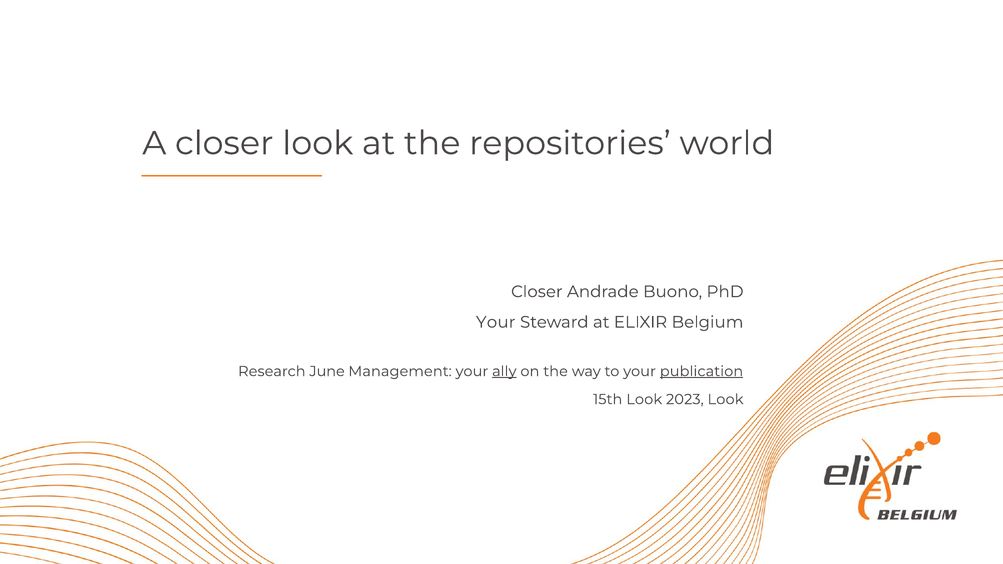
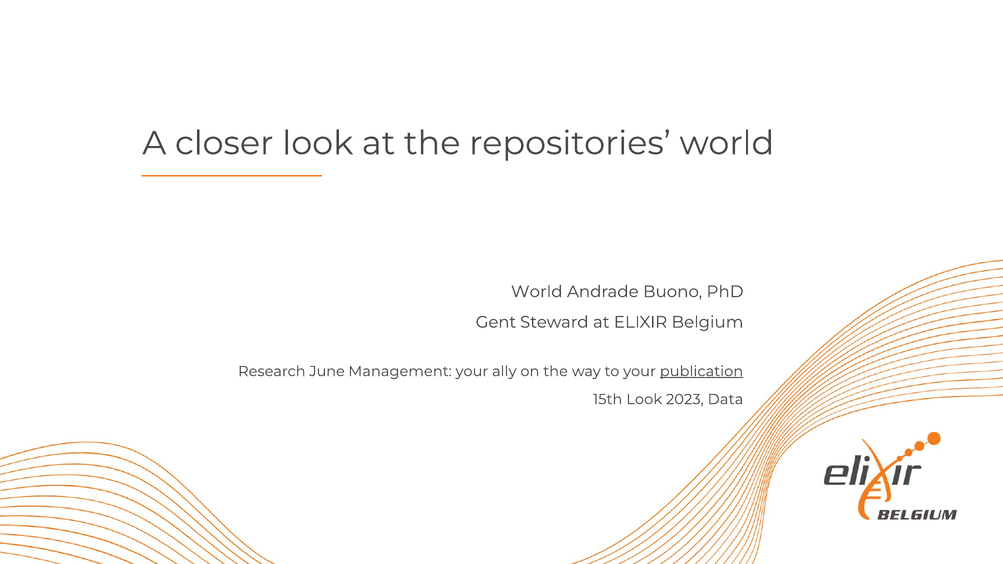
Closer at (537, 292): Closer -> World
Your at (496, 322): Your -> Gent
ally underline: present -> none
2023 Look: Look -> Data
